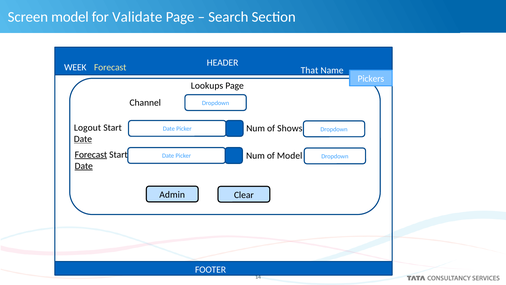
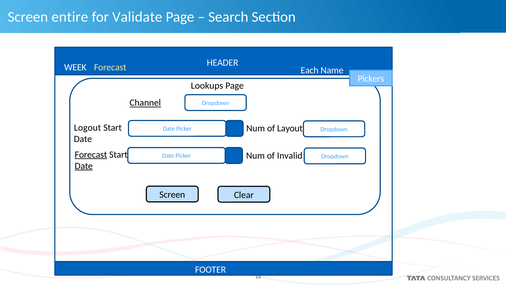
Screen model: model -> entire
That: That -> Each
Channel underline: none -> present
Shows: Shows -> Layout
Date at (83, 139) underline: present -> none
of Model: Model -> Invalid
Admin at (172, 194): Admin -> Screen
